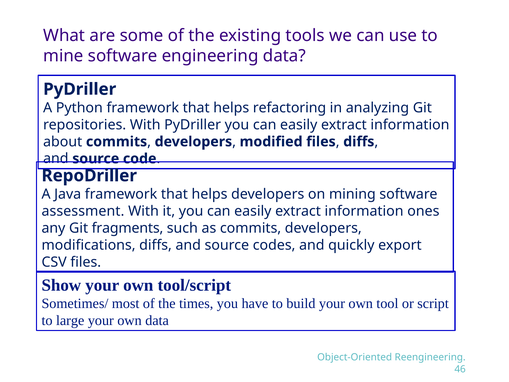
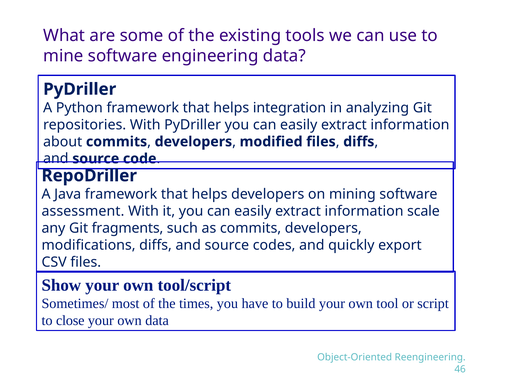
refactoring: refactoring -> integration
ones: ones -> scale
large: large -> close
